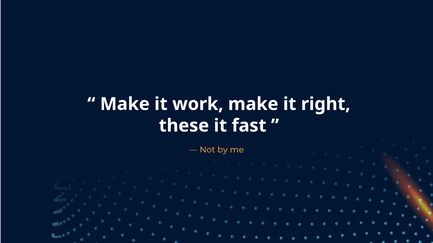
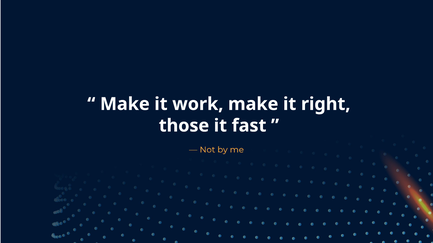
these: these -> those
